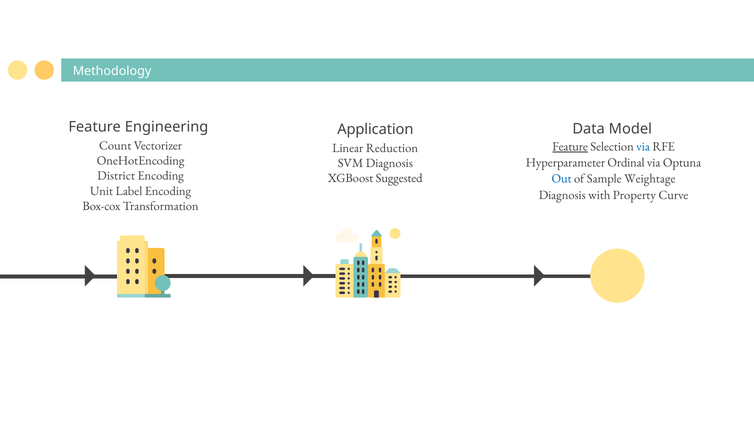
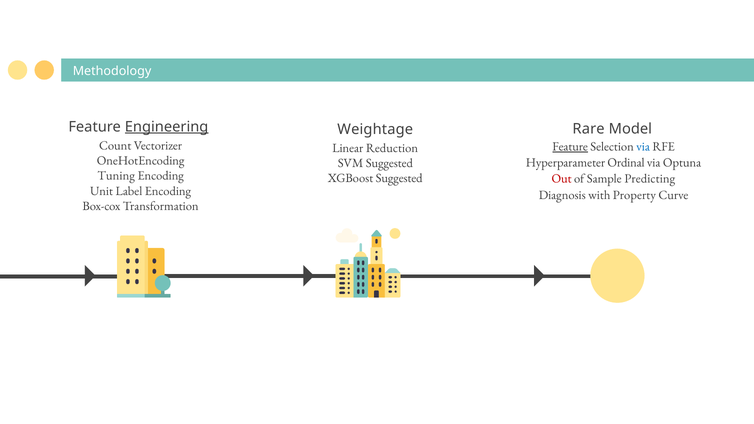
Engineering underline: none -> present
Data: Data -> Rare
Application: Application -> Weightage
SVM Diagnosis: Diagnosis -> Suggested
District: District -> Tuning
Out colour: blue -> red
Weightage: Weightage -> Predicting
